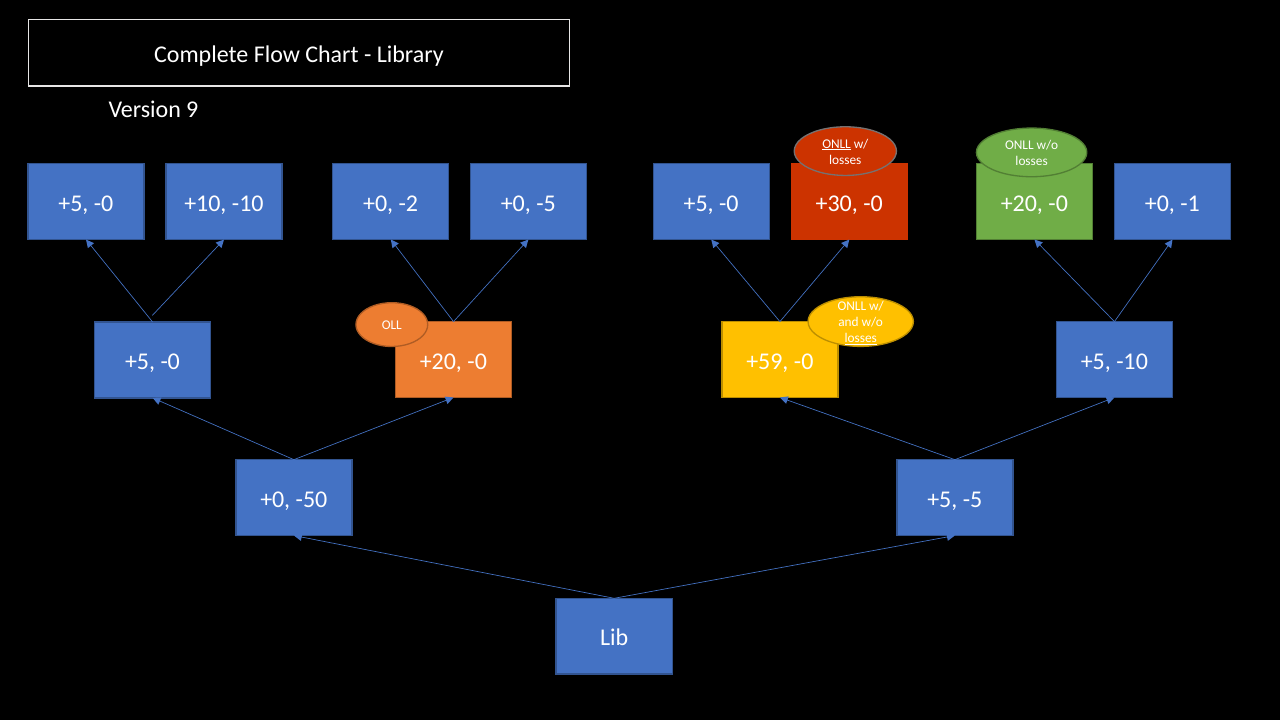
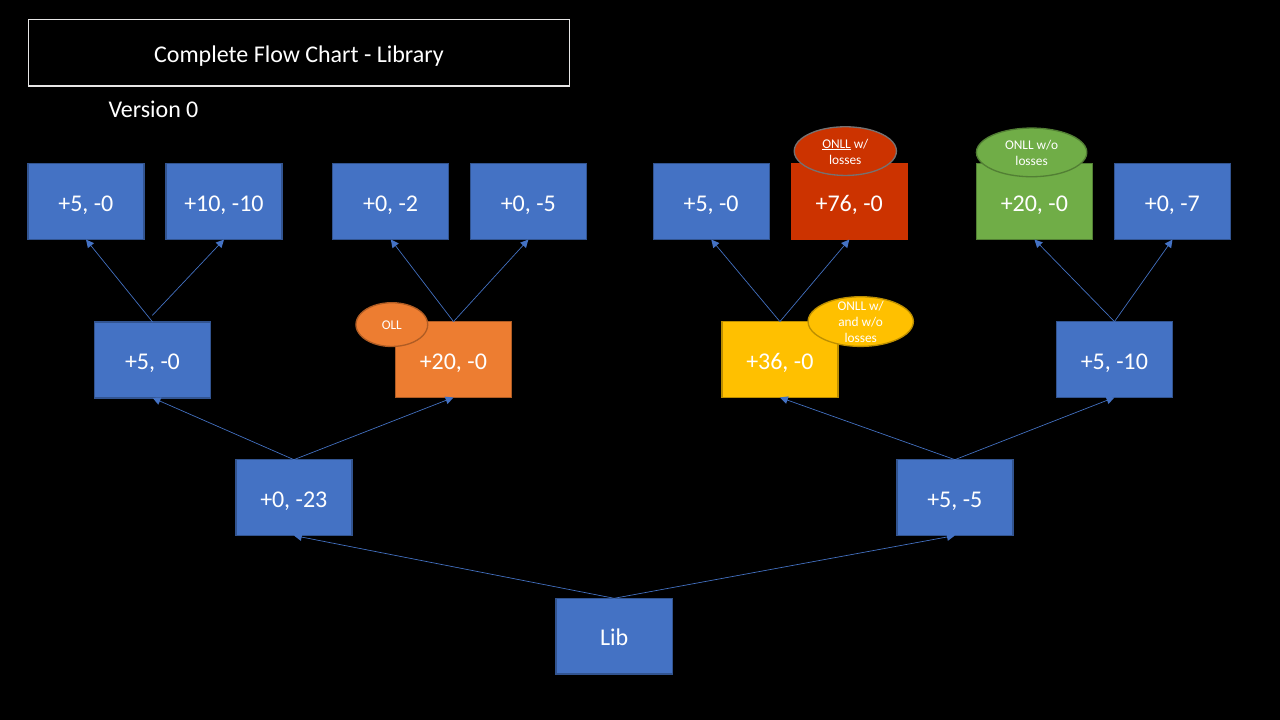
9: 9 -> 0
+30: +30 -> +76
-1: -1 -> -7
losses at (861, 338) underline: present -> none
+59: +59 -> +36
-50: -50 -> -23
